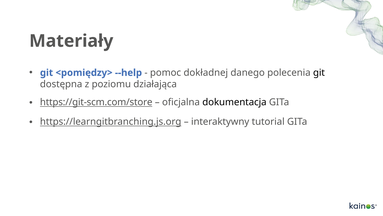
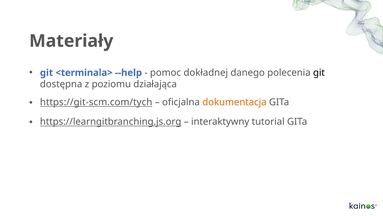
<pomiędzy>: <pomiędzy> -> <terminala>
https://git-scm.com/store: https://git-scm.com/store -> https://git-scm.com/tych
dokumentacja colour: black -> orange
